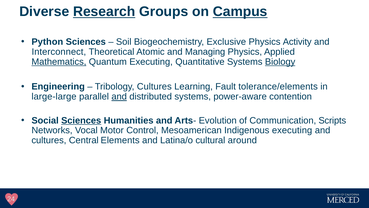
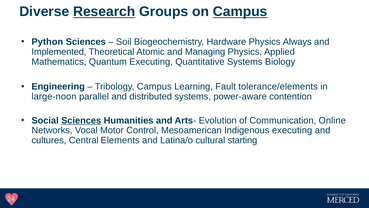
Exclusive: Exclusive -> Hardware
Activity: Activity -> Always
Interconnect: Interconnect -> Implemented
Mathematics underline: present -> none
Biology underline: present -> none
Tribology Cultures: Cultures -> Campus
large-large: large-large -> large-noon
and at (119, 96) underline: present -> none
Scripts: Scripts -> Online
around: around -> starting
